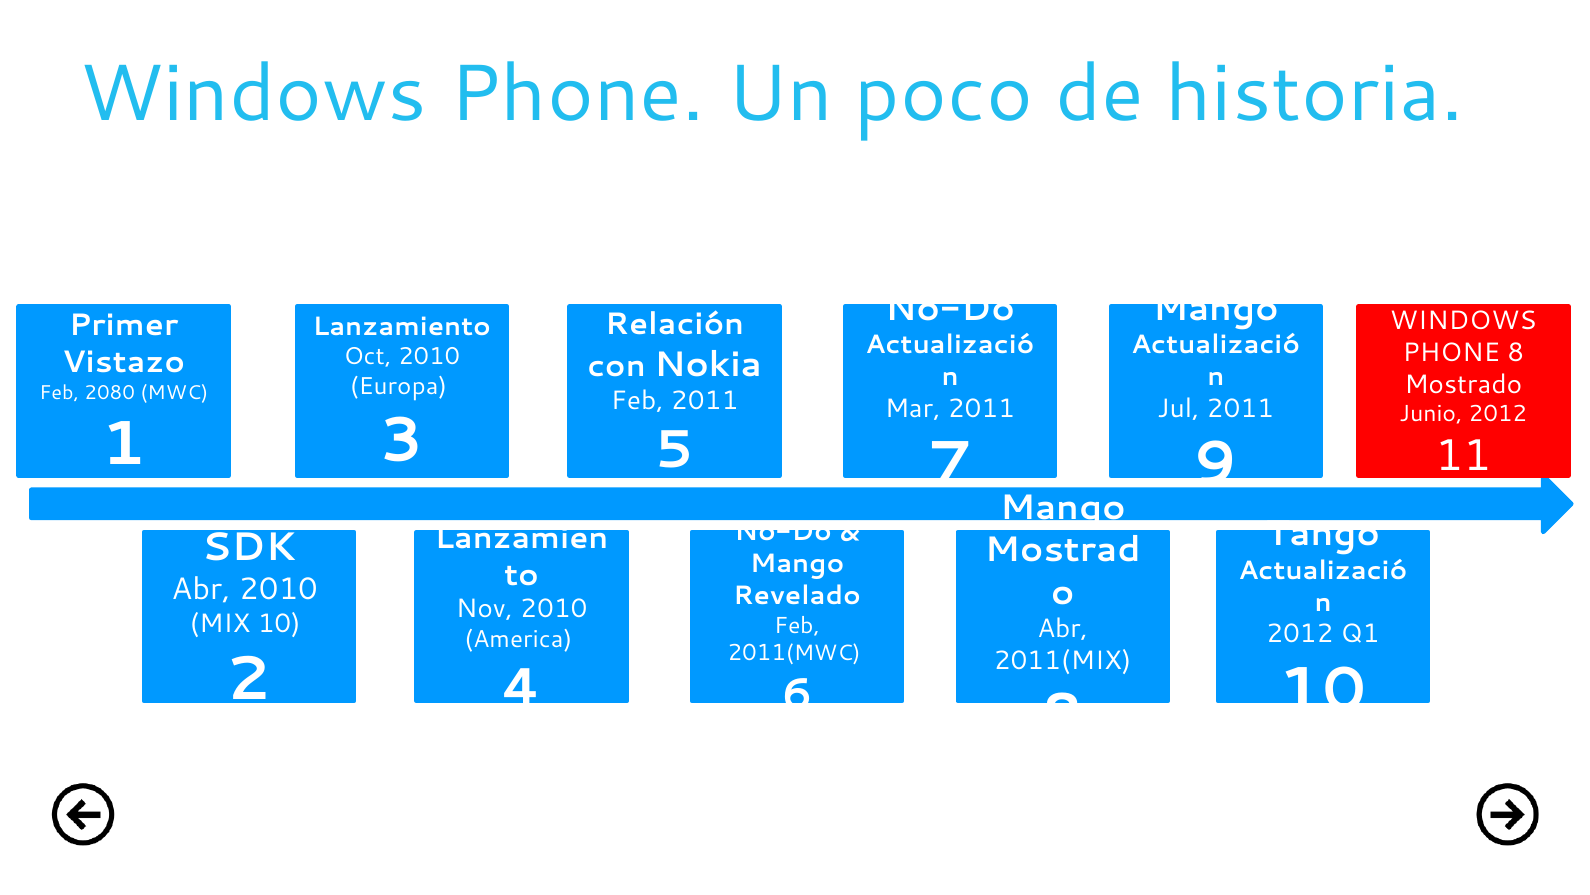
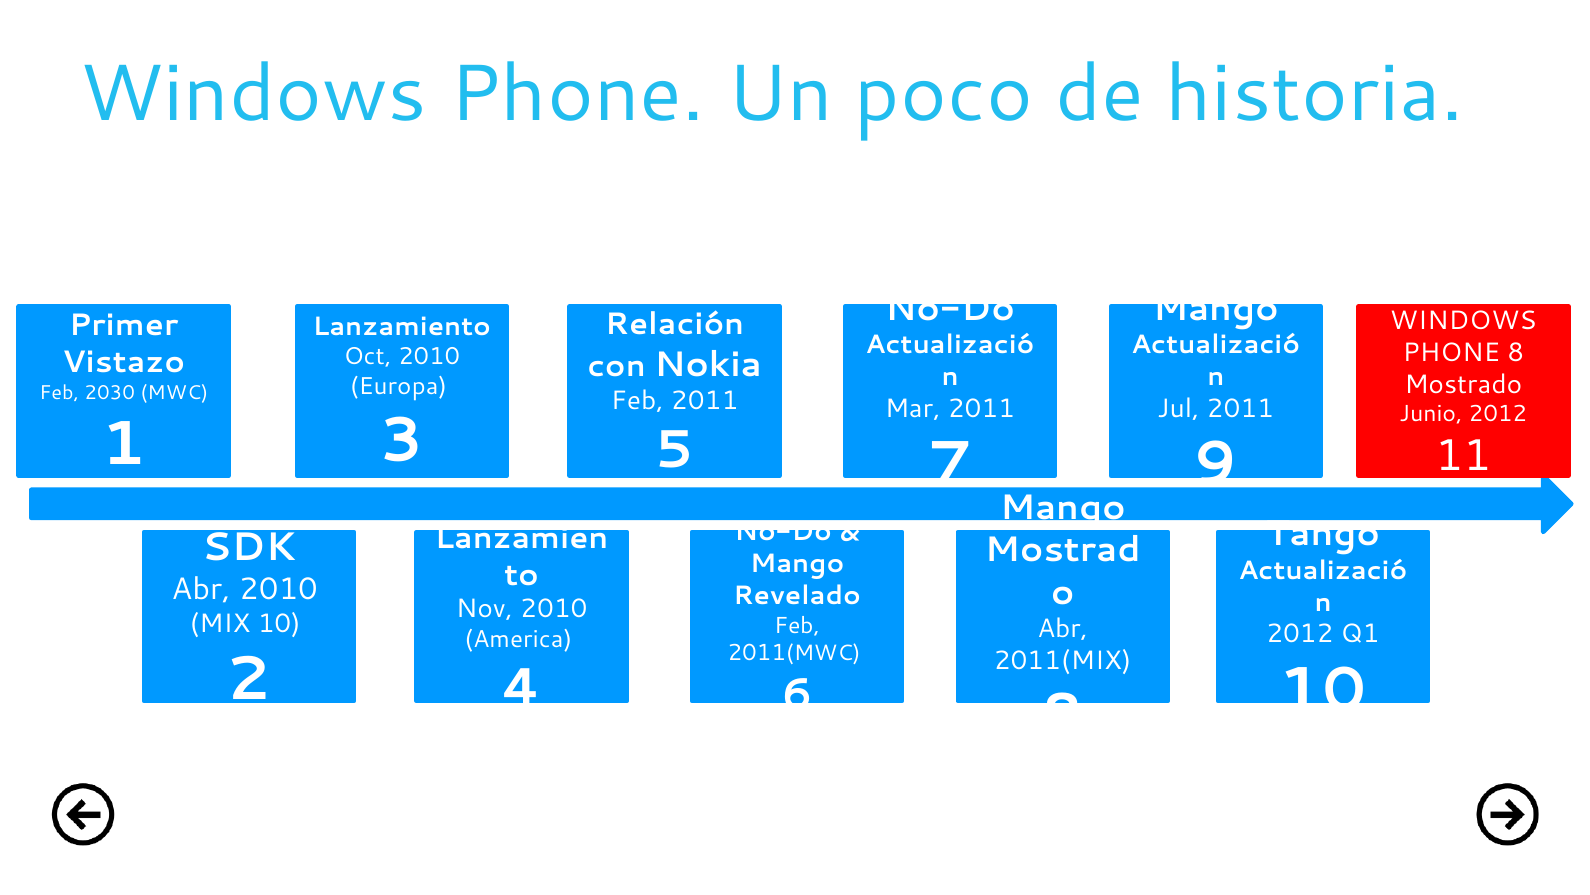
2080: 2080 -> 2030
